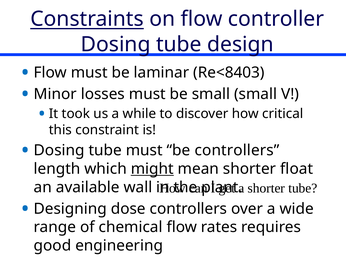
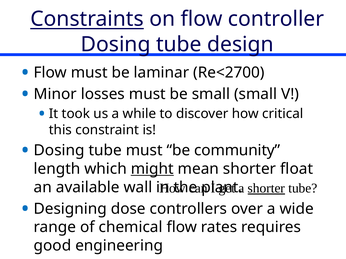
Re<8403: Re<8403 -> Re<2700
be controllers: controllers -> community
shorter at (266, 189) underline: none -> present
